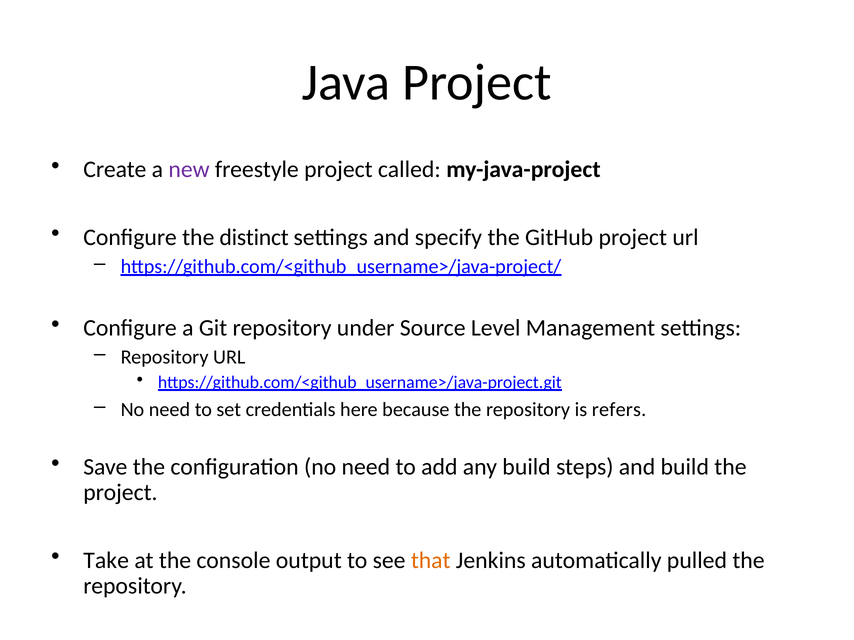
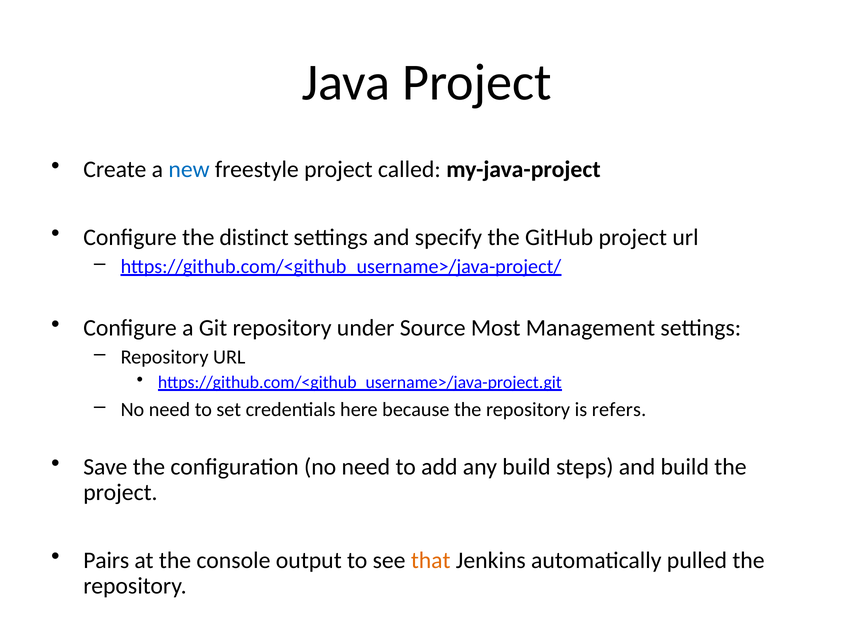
new colour: purple -> blue
Level: Level -> Most
Take: Take -> Pairs
